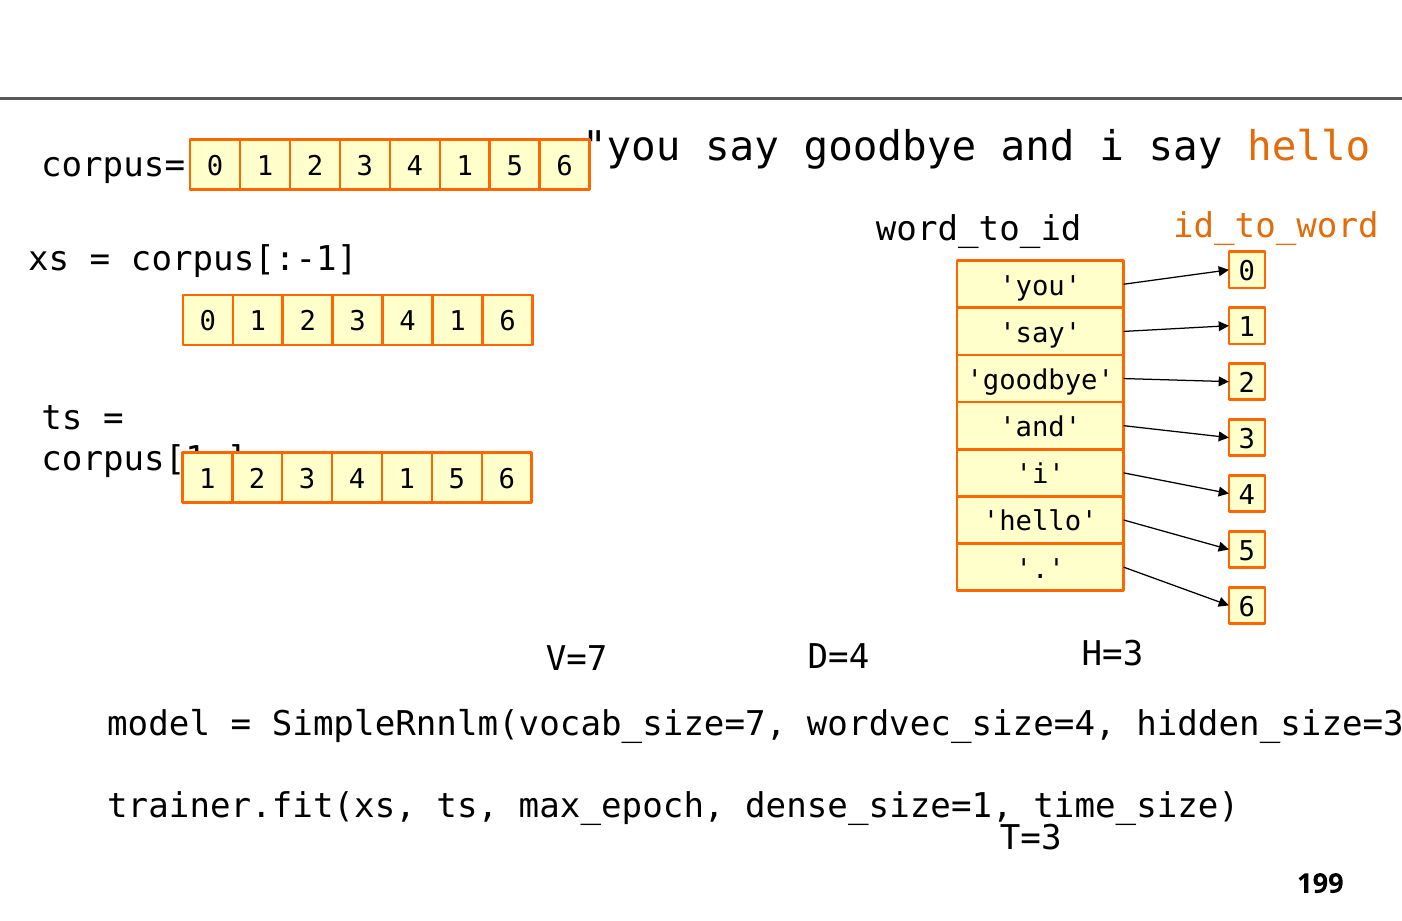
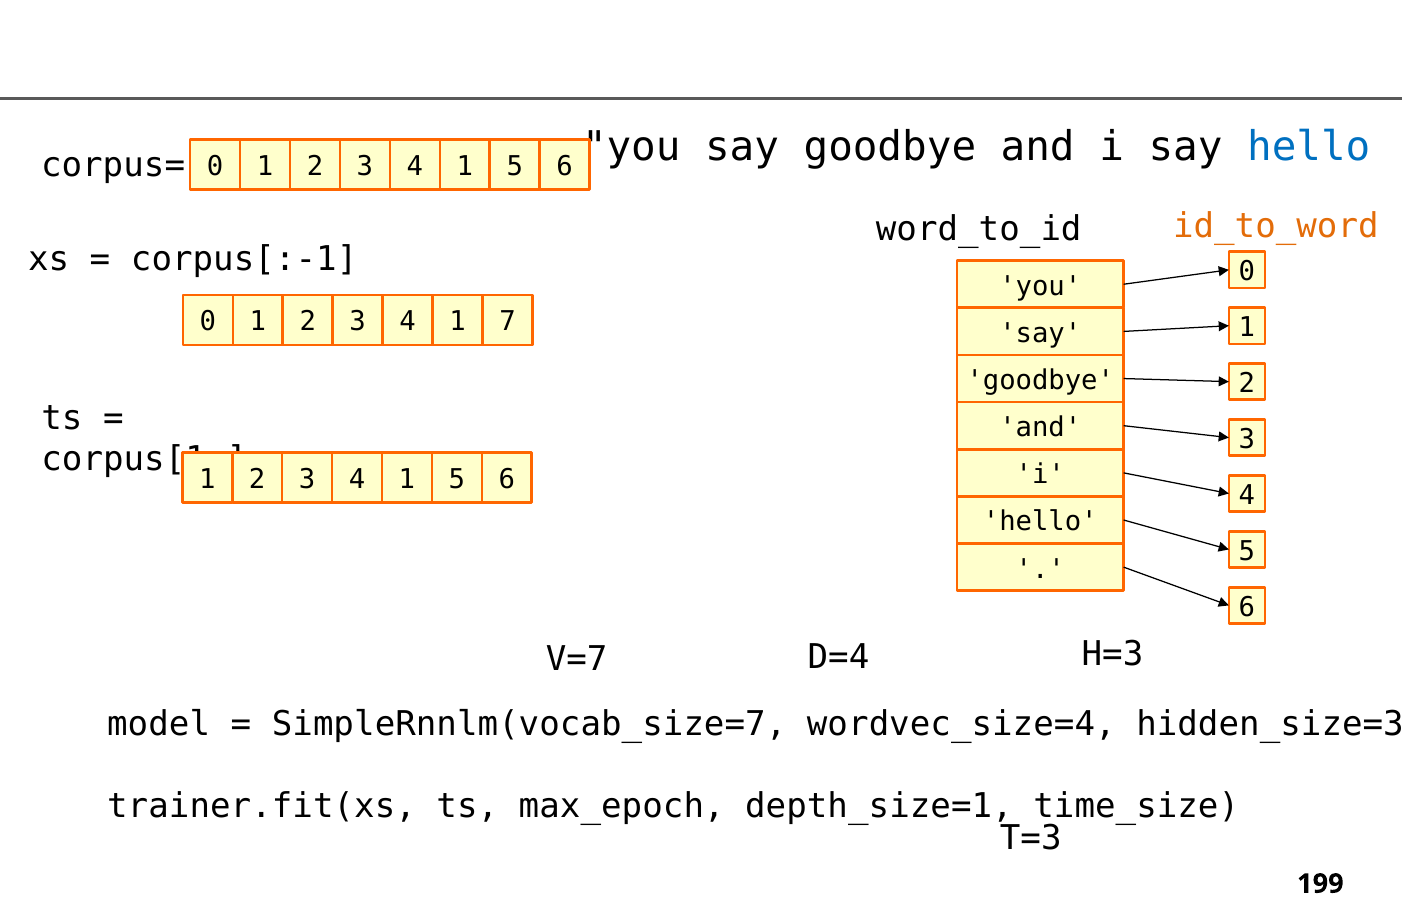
hello at (1309, 147) colour: orange -> blue
1 6: 6 -> 7
dense_size=1: dense_size=1 -> depth_size=1
